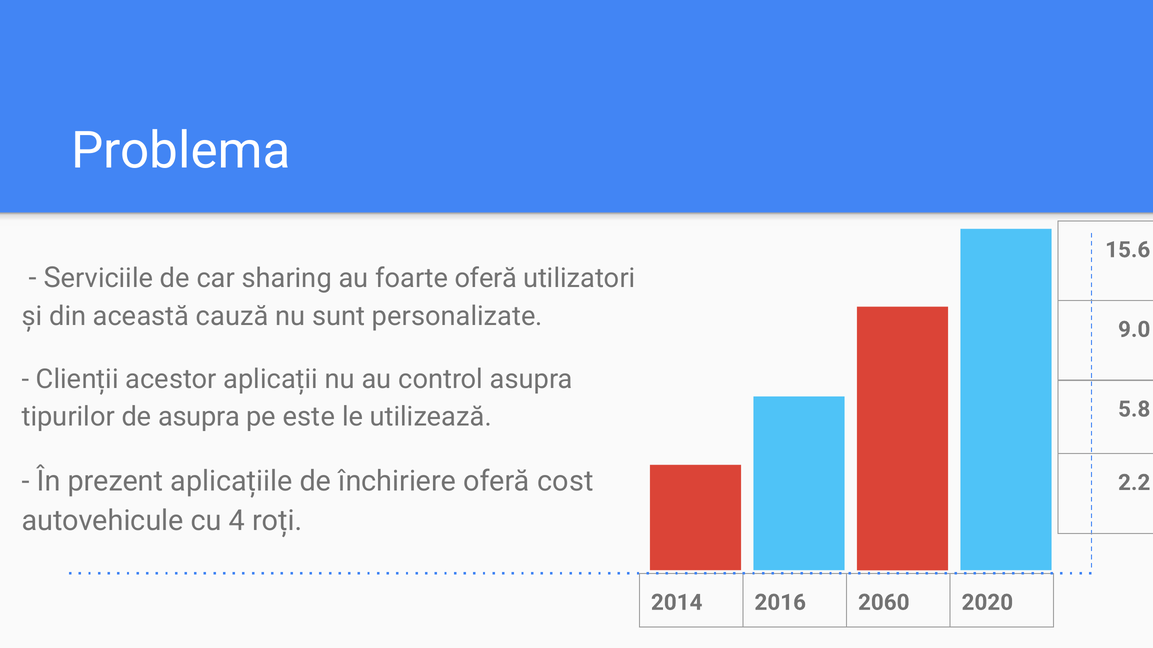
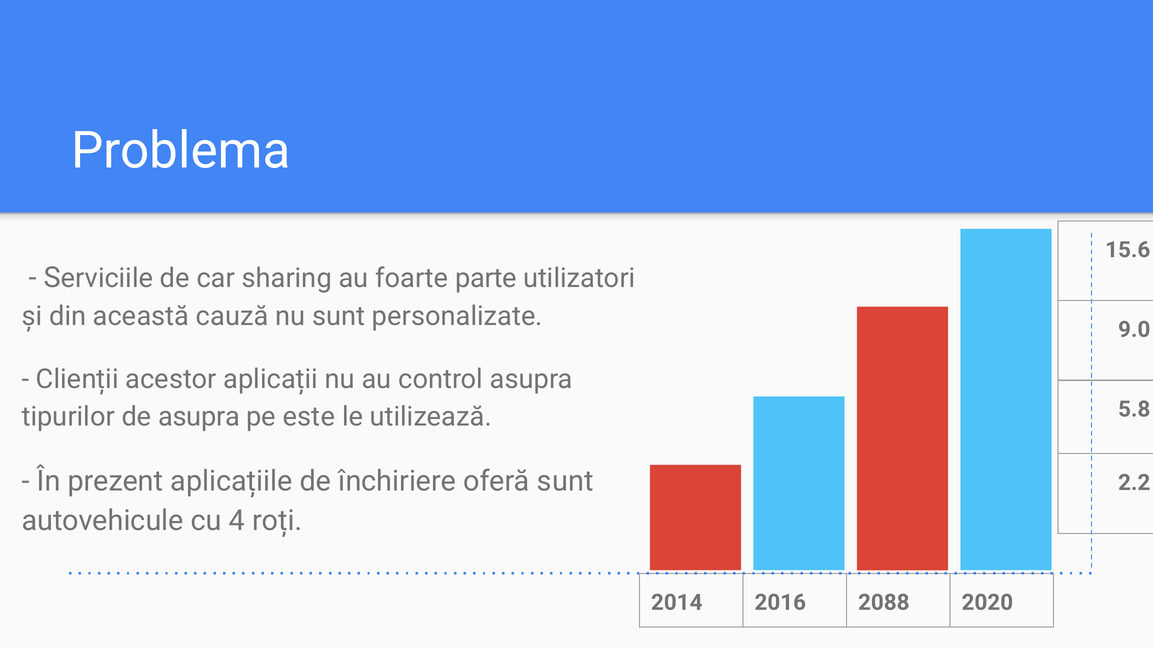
foarte oferă: oferă -> parte
oferă cost: cost -> sunt
2060: 2060 -> 2088
